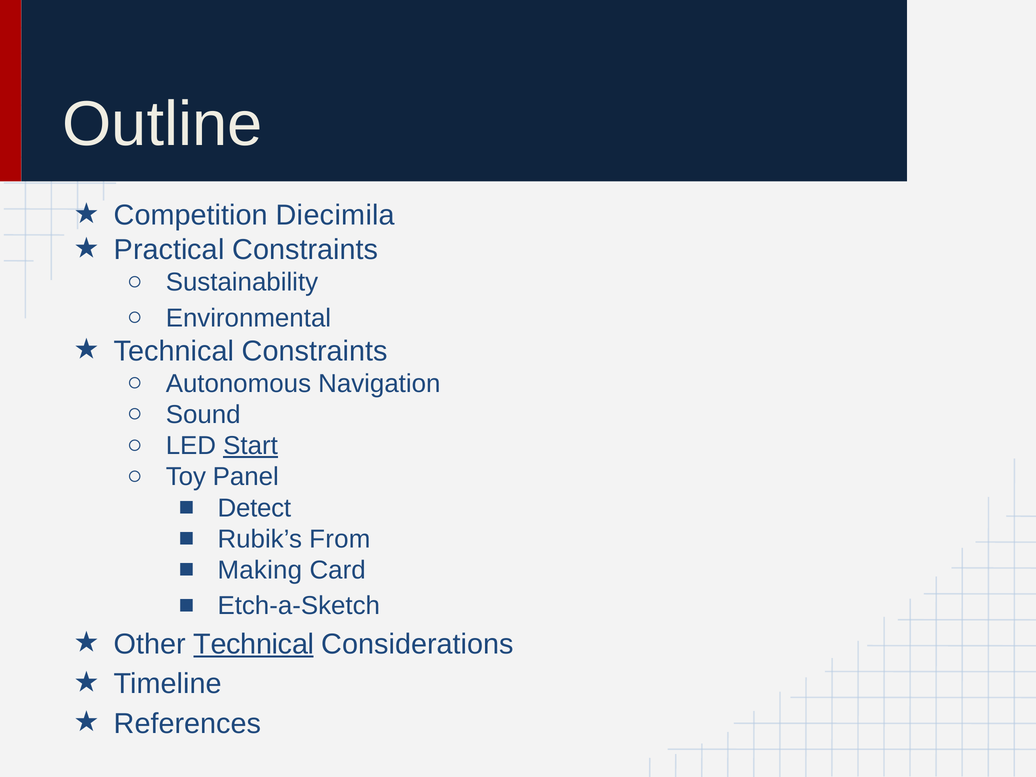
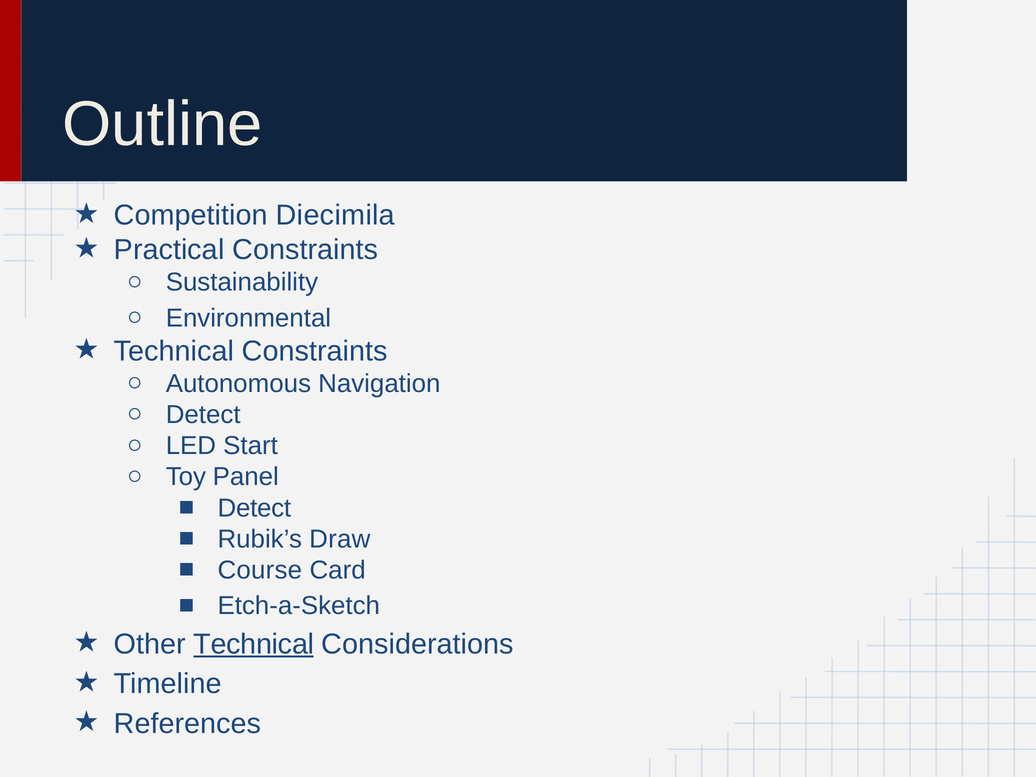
Sound at (203, 415): Sound -> Detect
Start underline: present -> none
From: From -> Draw
Making: Making -> Course
